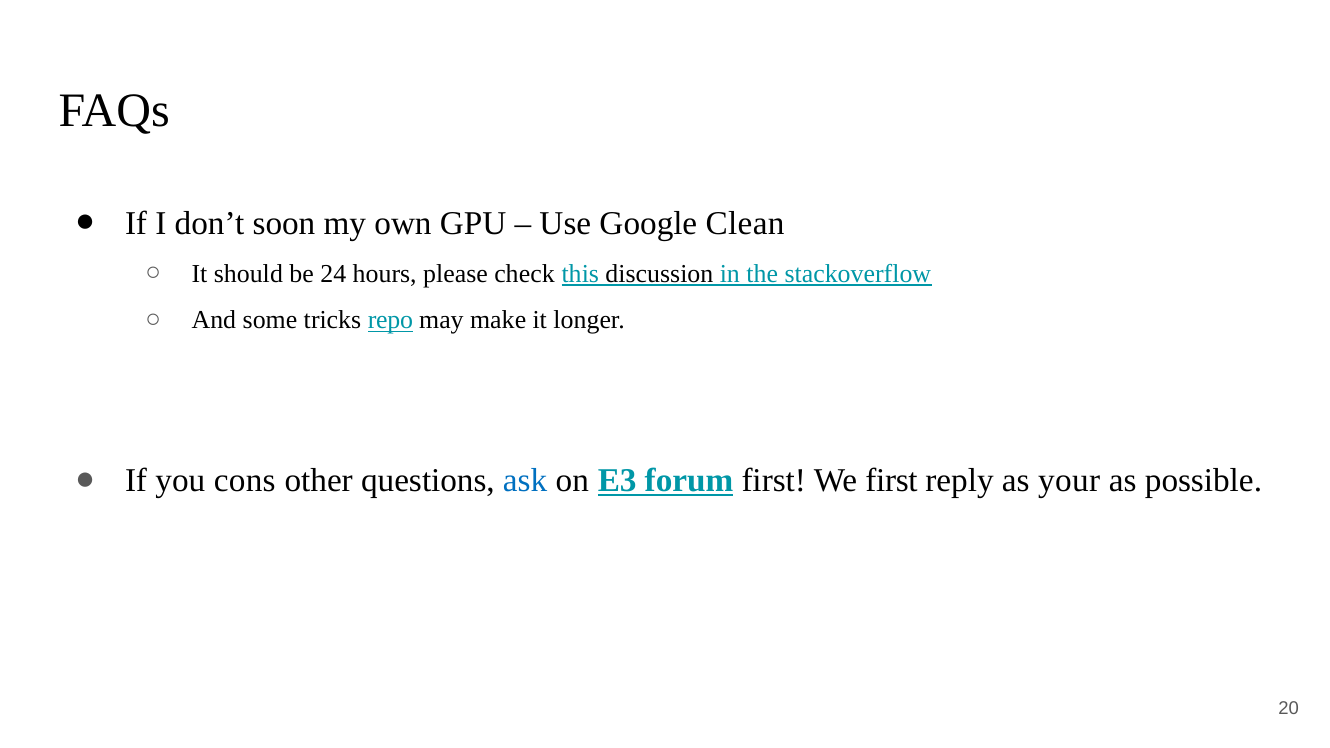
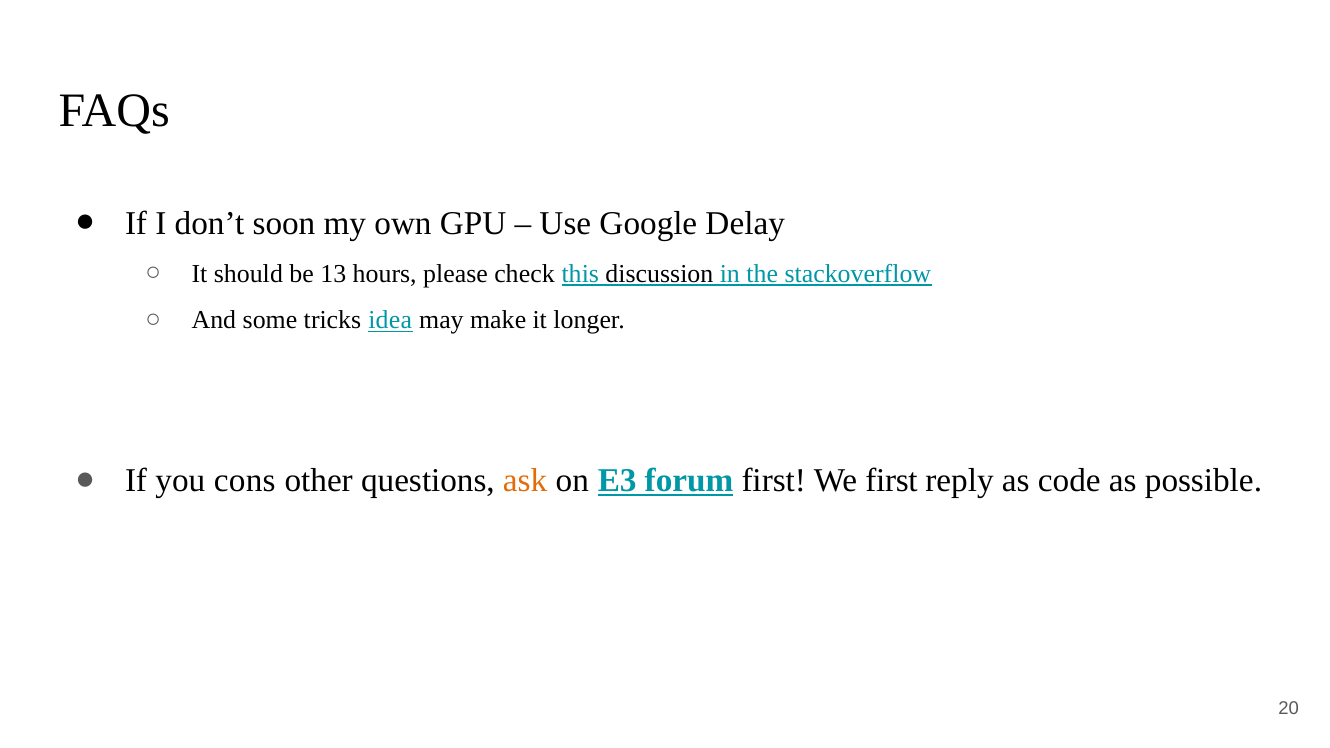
Clean: Clean -> Delay
24: 24 -> 13
repo: repo -> idea
ask colour: blue -> orange
your: your -> code
